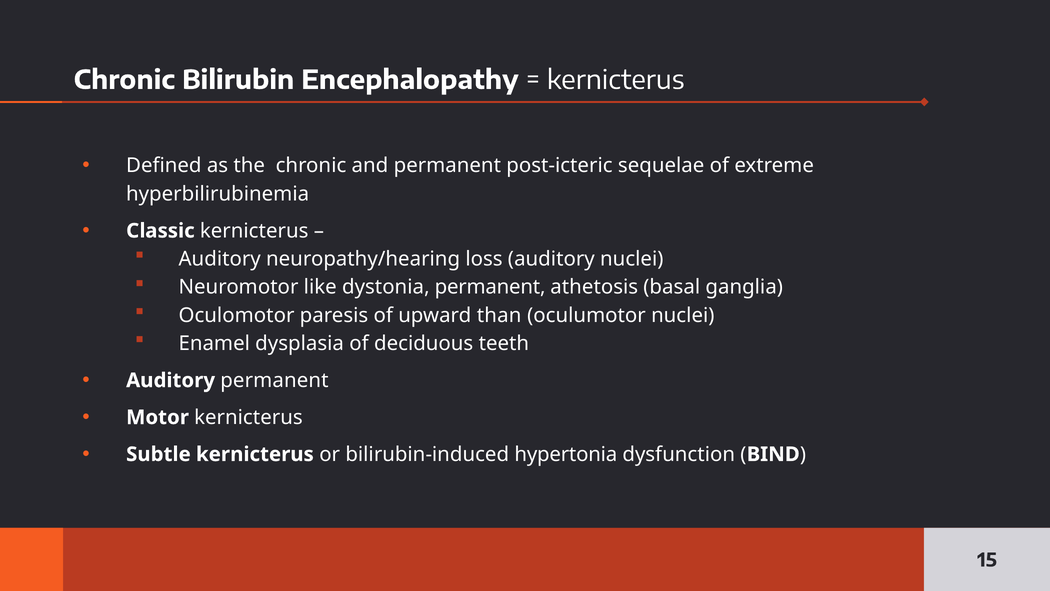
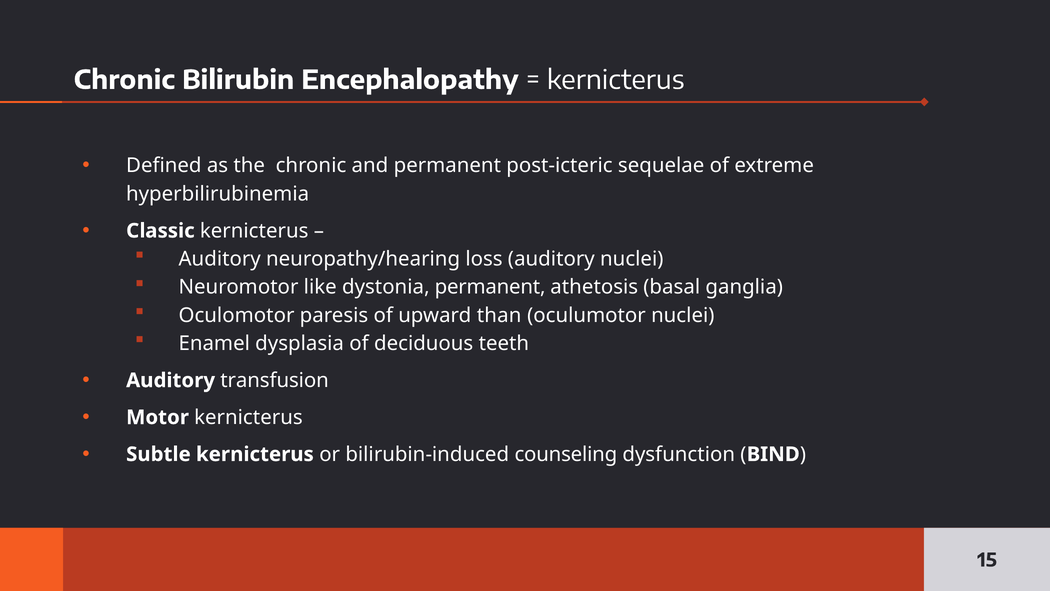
Auditory permanent: permanent -> transfusion
hypertonia: hypertonia -> counseling
